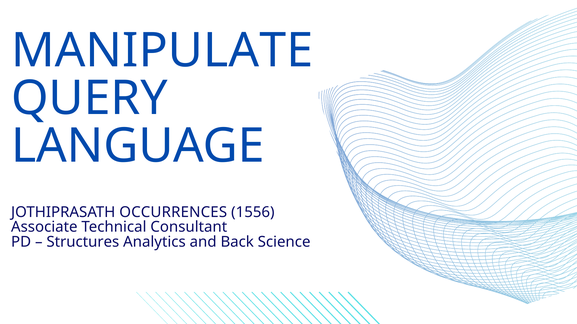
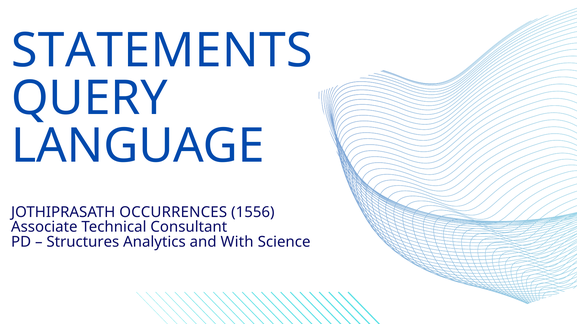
MANIPULATE: MANIPULATE -> STATEMENTS
Back: Back -> With
